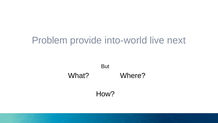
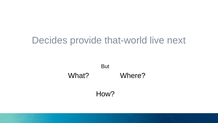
Problem: Problem -> Decides
into-world: into-world -> that-world
